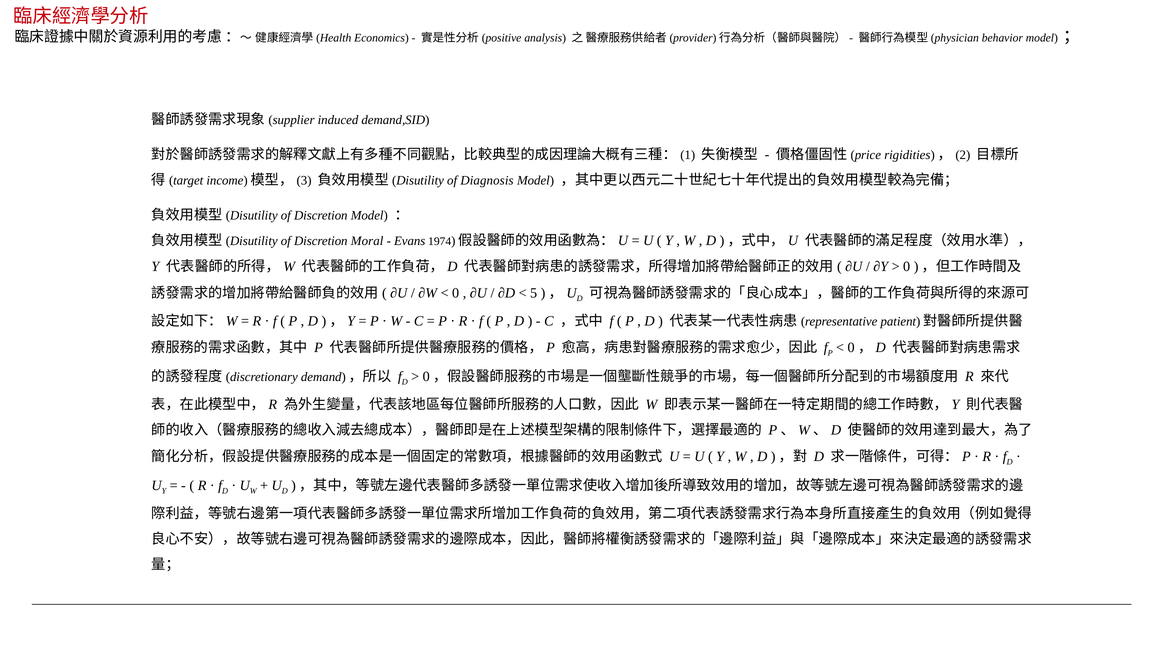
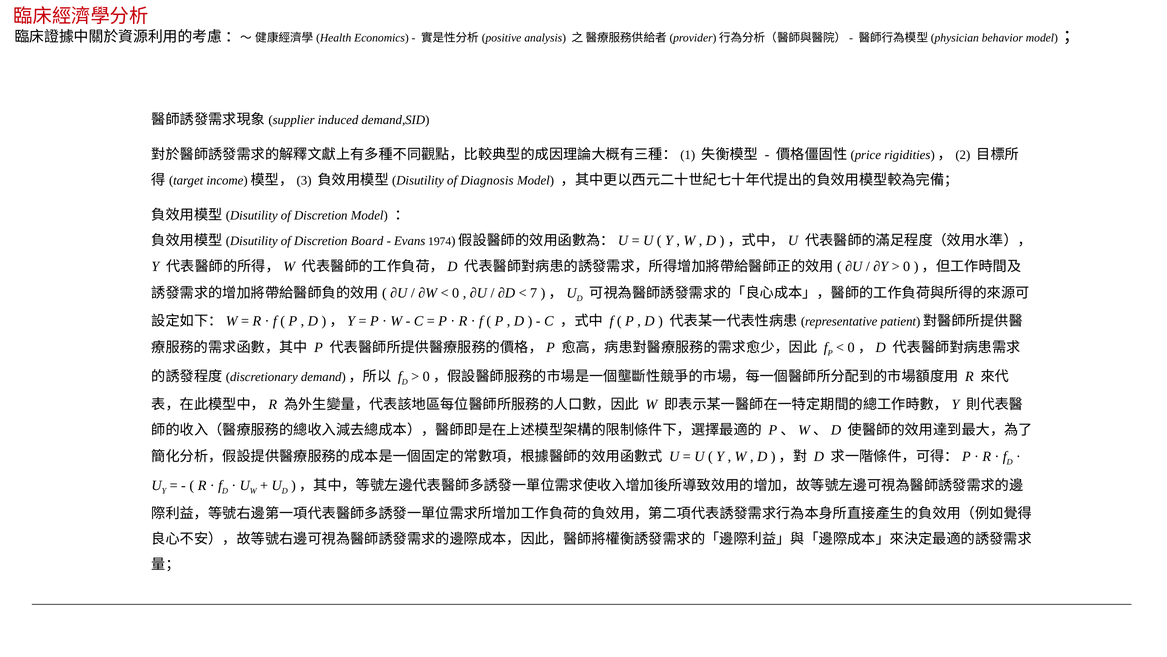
Moral: Moral -> Board
5: 5 -> 7
